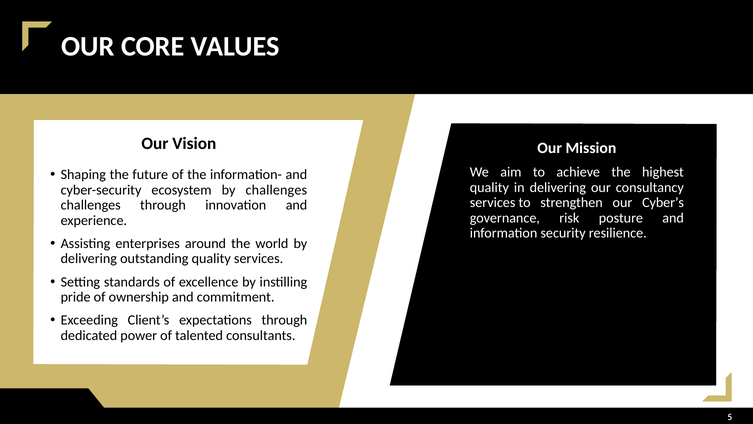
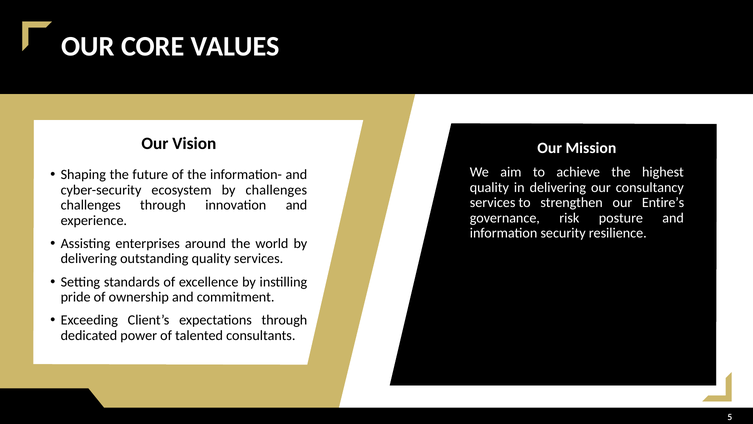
Cyber’s: Cyber’s -> Entire’s
